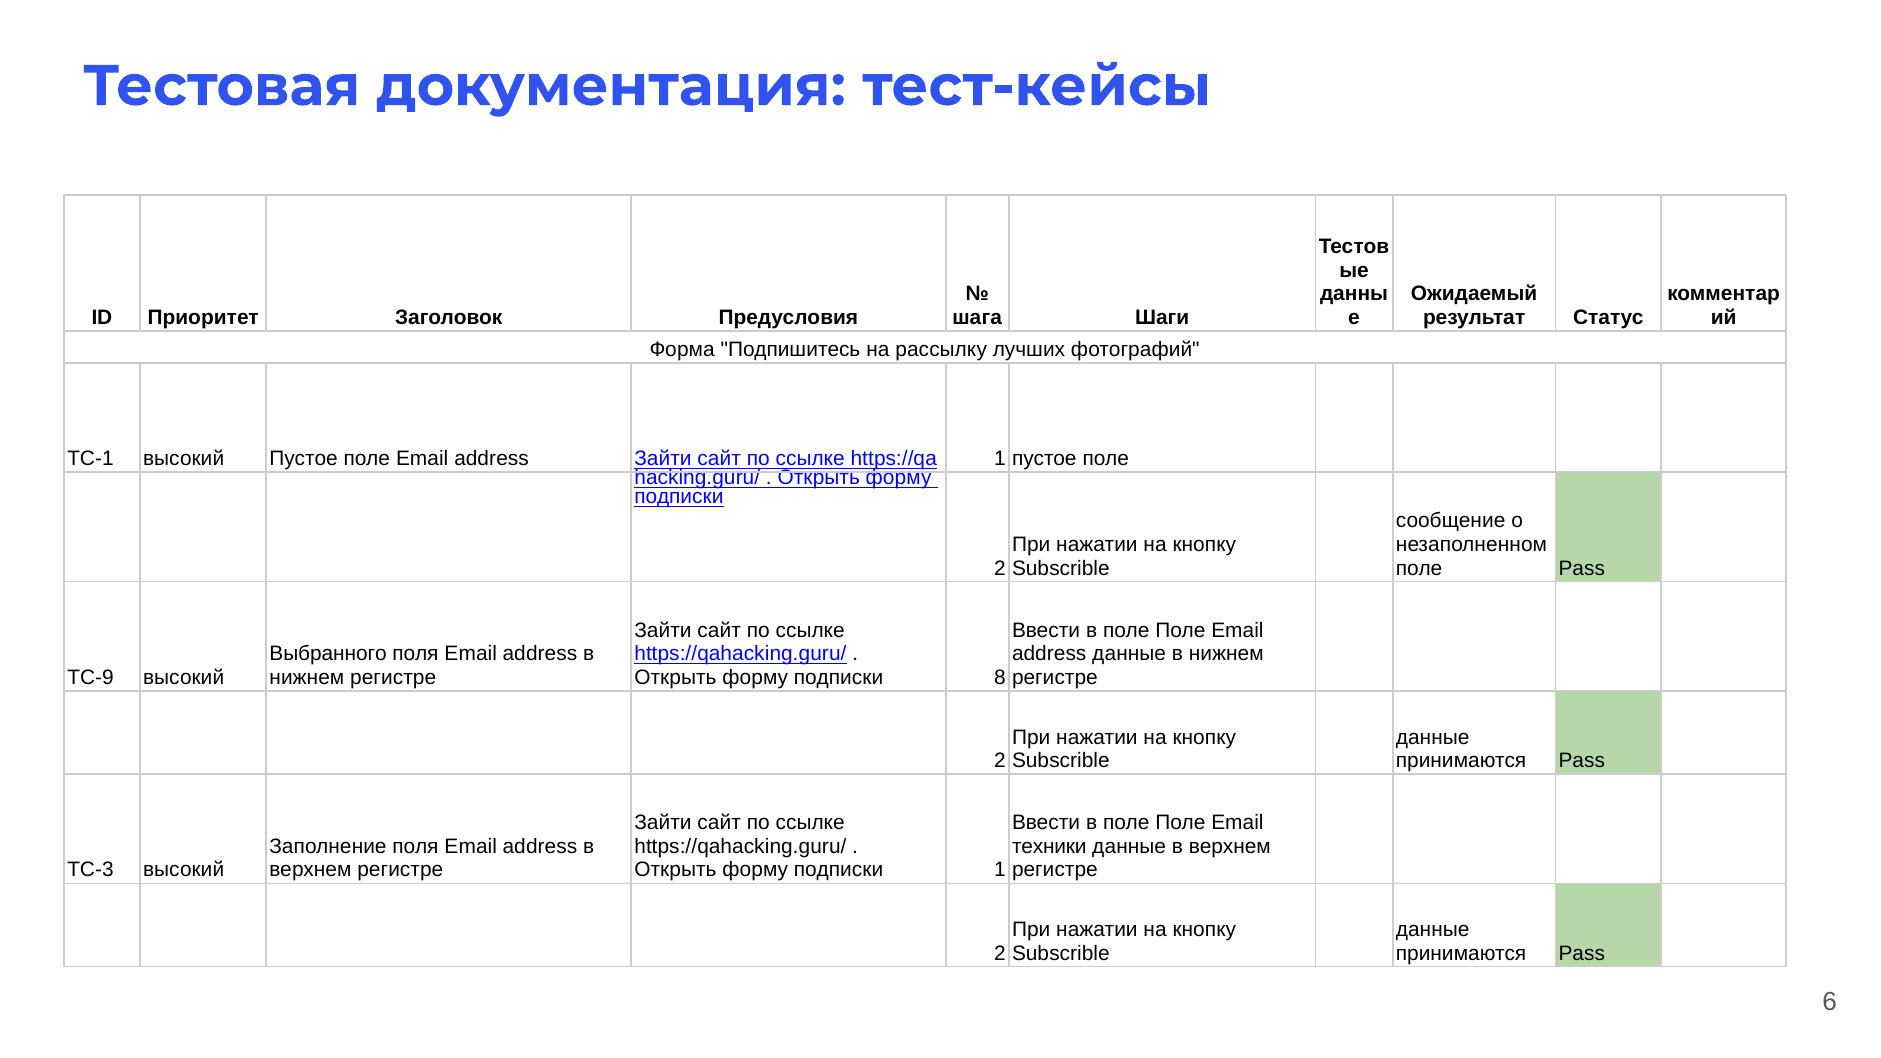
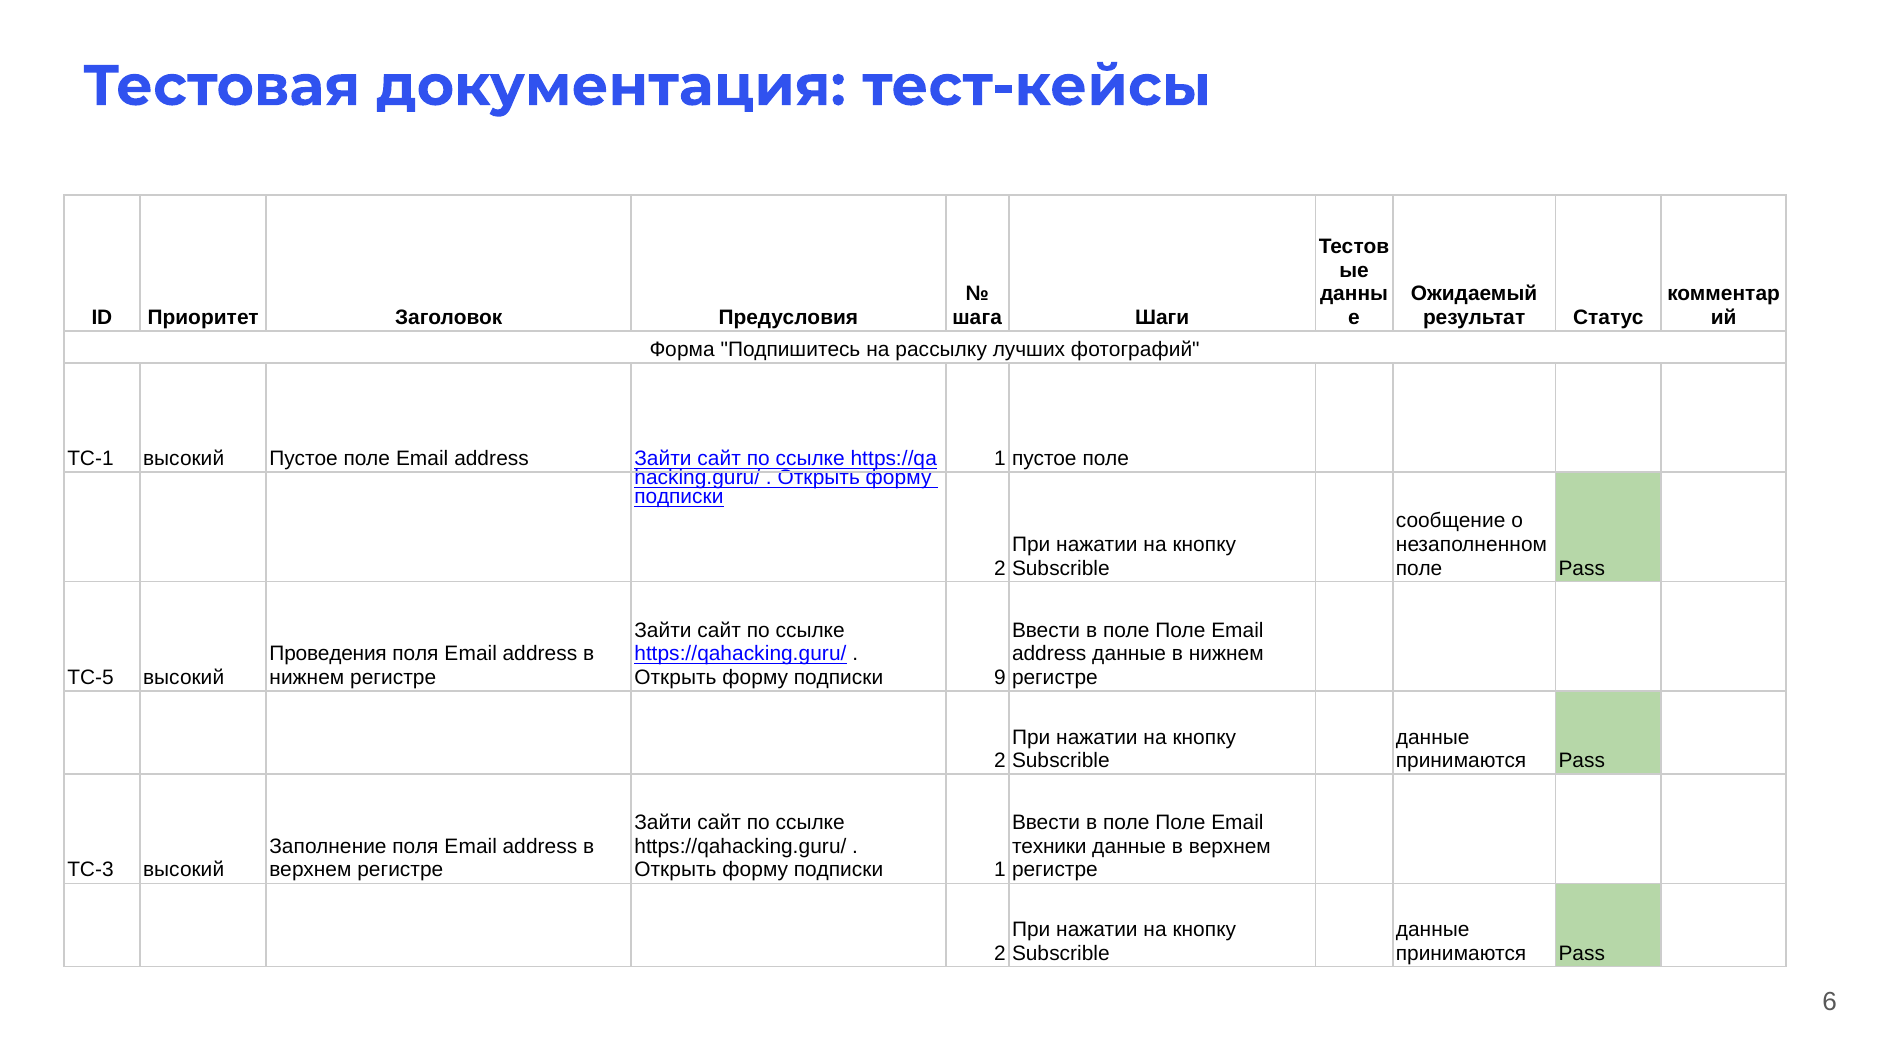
Выбранного: Выбранного -> Проведения
TC-9: TC-9 -> TC-5
8: 8 -> 9
